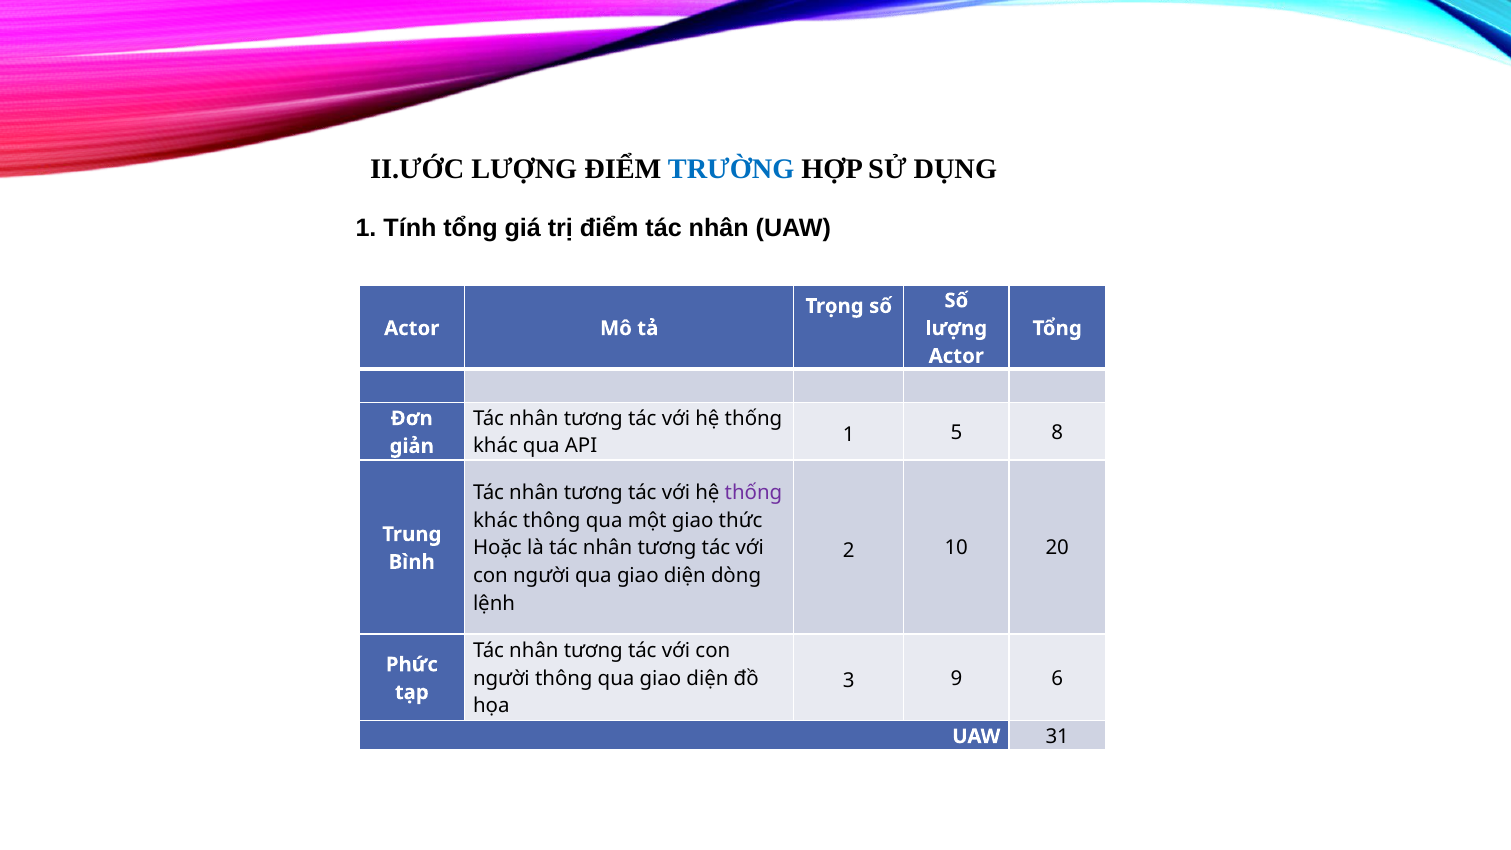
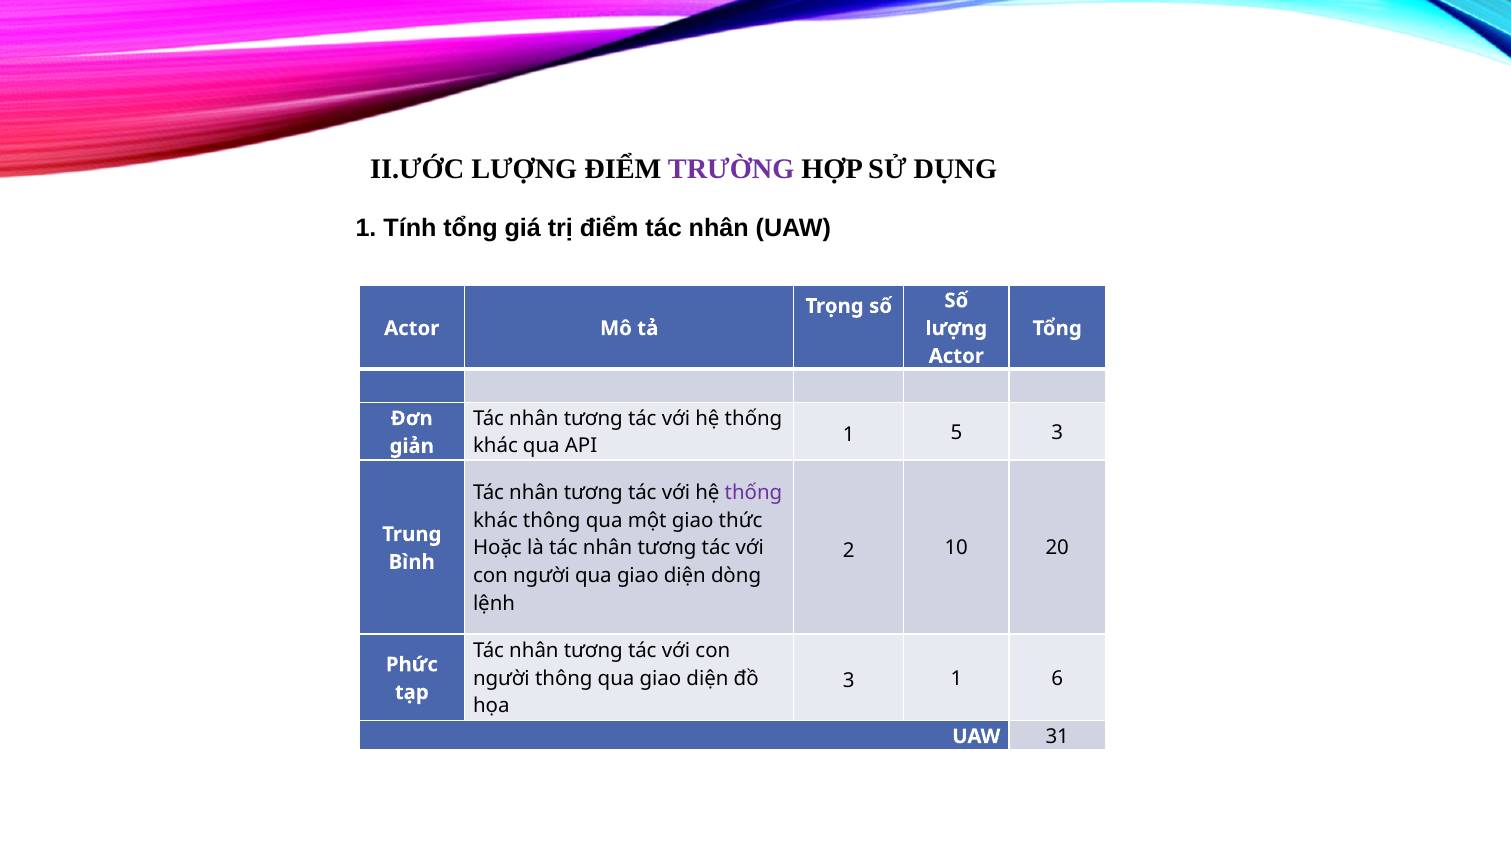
TRƯỜNG colour: blue -> purple
5 8: 8 -> 3
3 9: 9 -> 1
